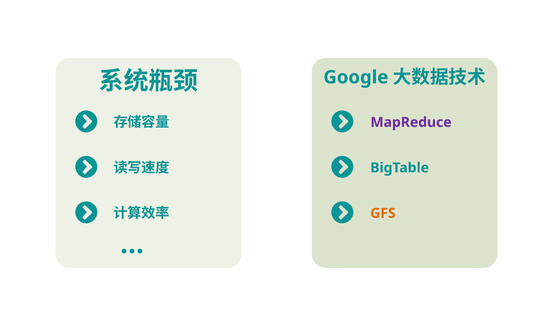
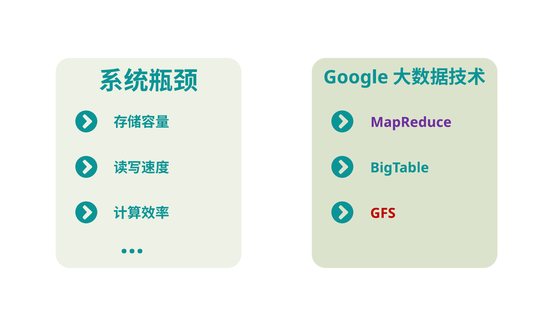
GFS colour: orange -> red
